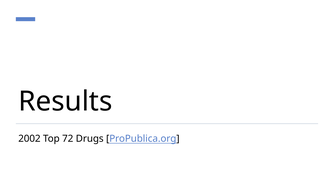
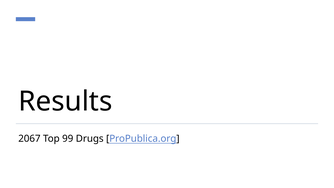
2002: 2002 -> 2067
72: 72 -> 99
